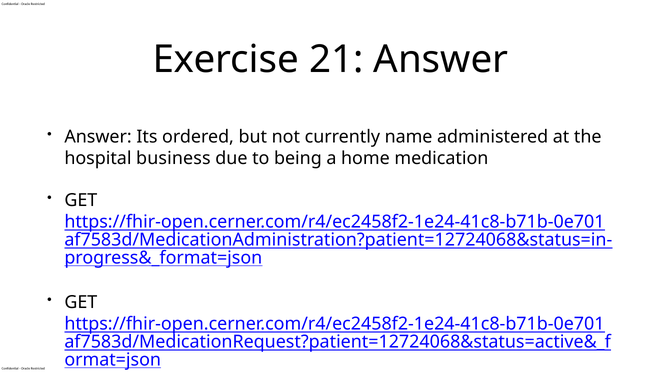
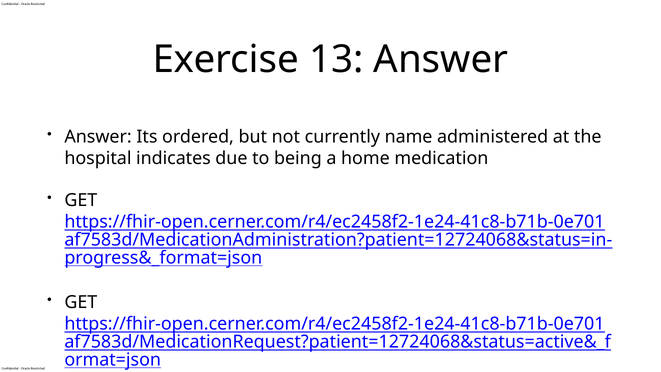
21: 21 -> 13
business: business -> indicates
